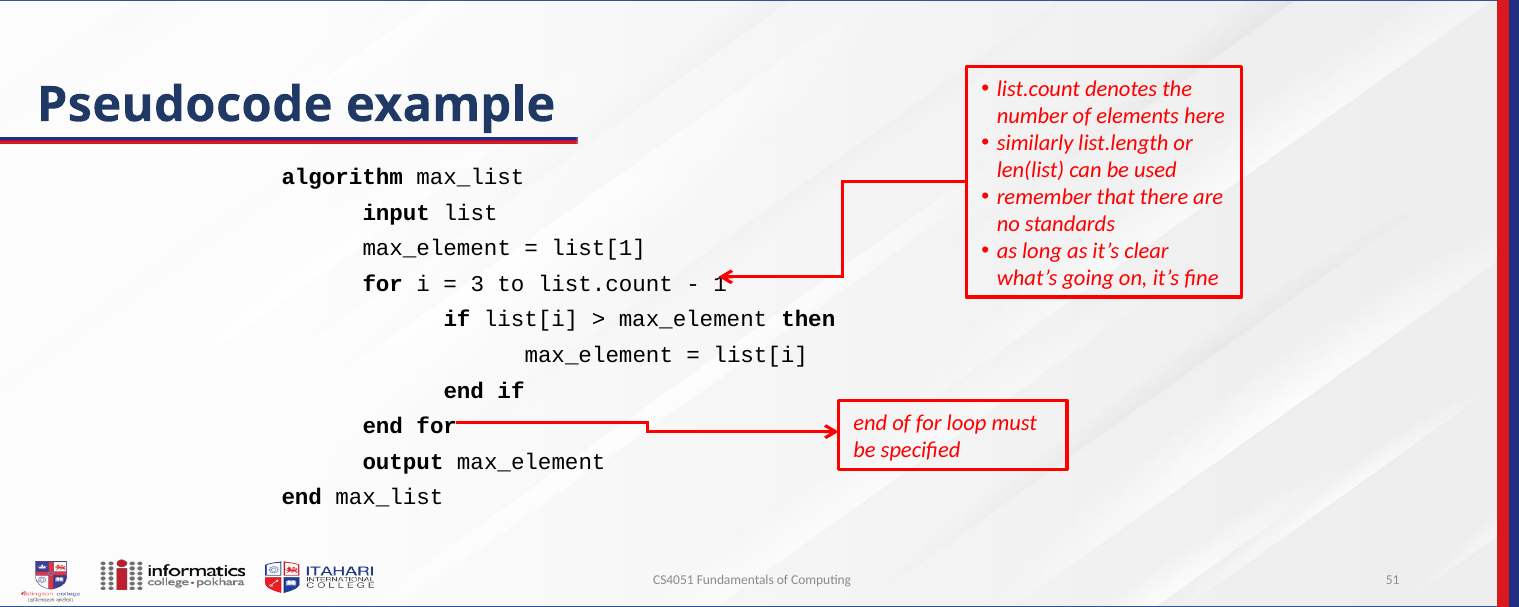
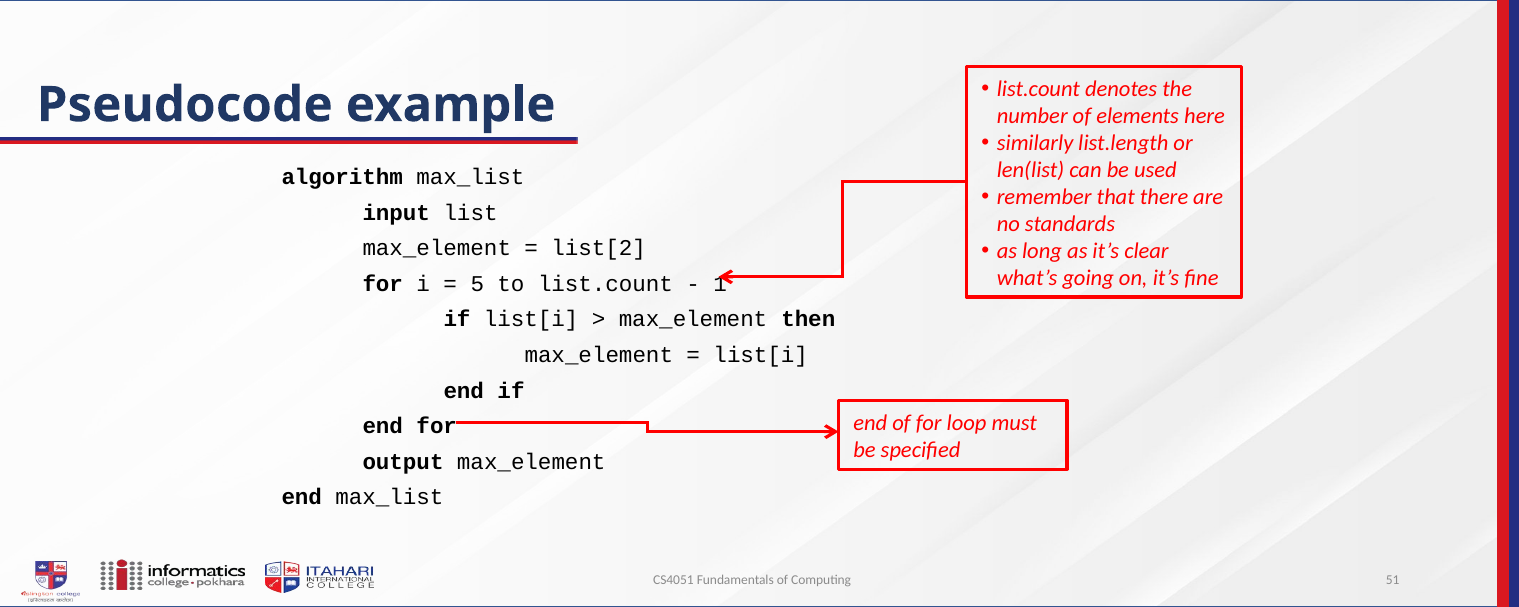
list[1: list[1 -> list[2
3: 3 -> 5
